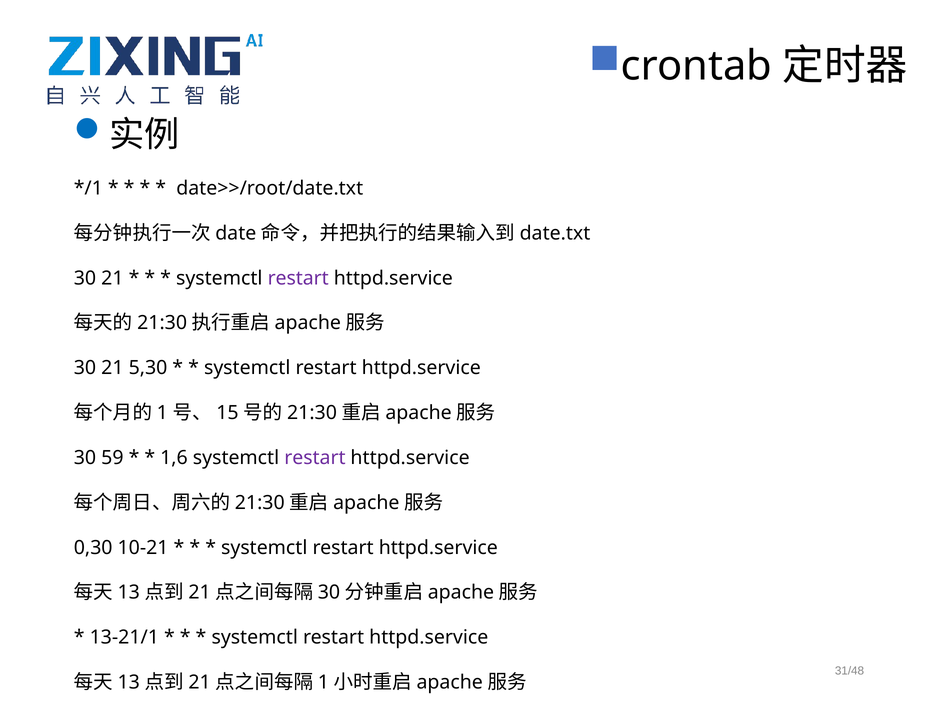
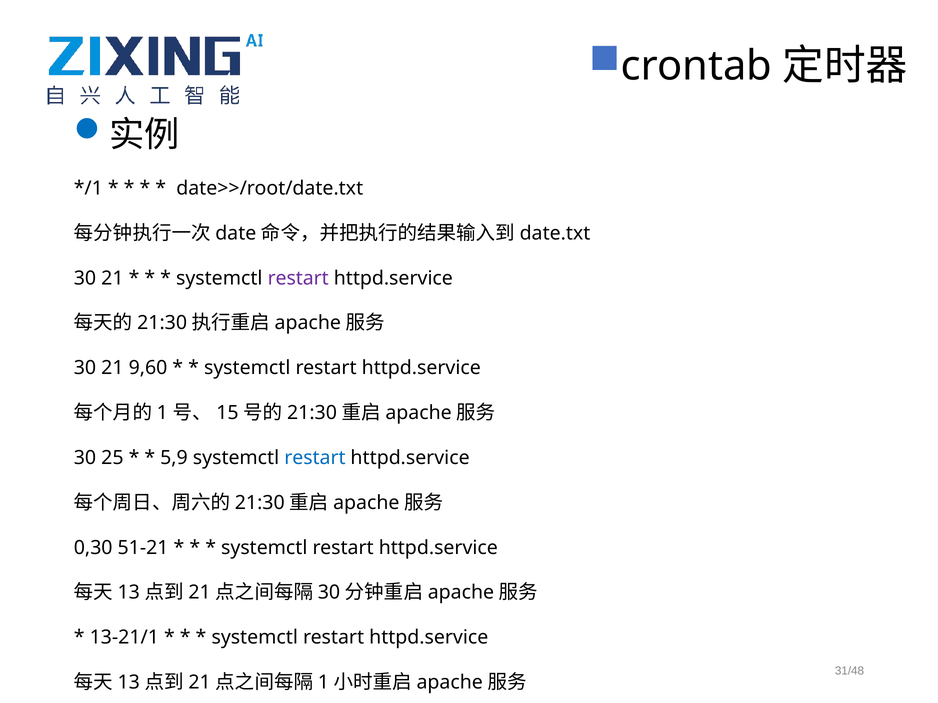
5,30: 5,30 -> 9,60
59: 59 -> 25
1,6: 1,6 -> 5,9
restart at (315, 458) colour: purple -> blue
10-21: 10-21 -> 51-21
